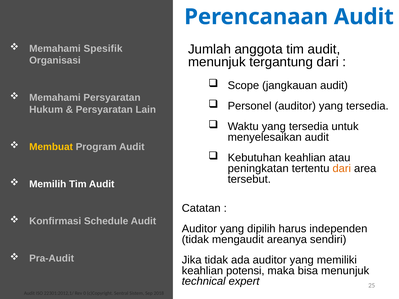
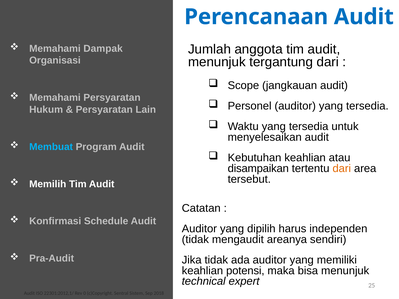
Spesifik: Spesifik -> Dampak
Membuat colour: yellow -> light blue
peningkatan: peningkatan -> disampaikan
